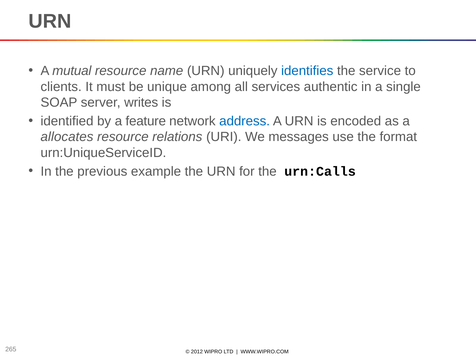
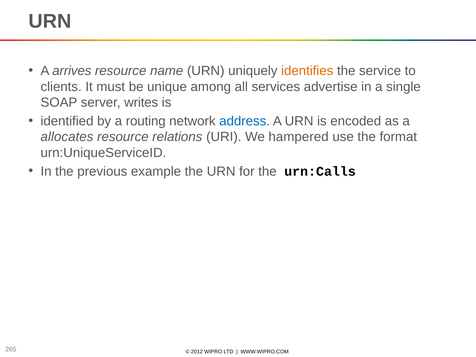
mutual: mutual -> arrives
identifies colour: blue -> orange
authentic: authentic -> advertise
feature: feature -> routing
messages: messages -> hampered
